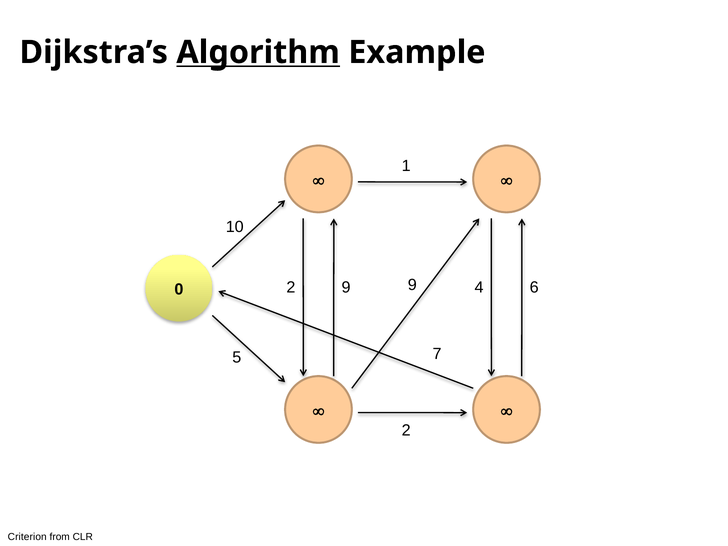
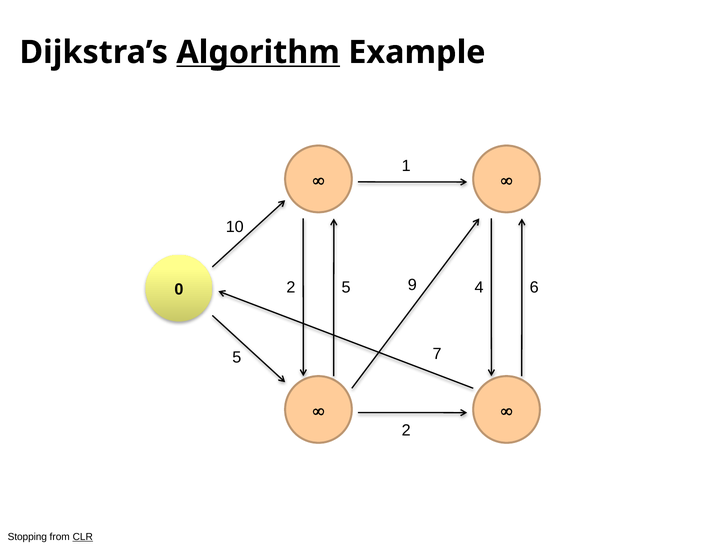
2 9: 9 -> 5
Criterion: Criterion -> Stopping
CLR underline: none -> present
